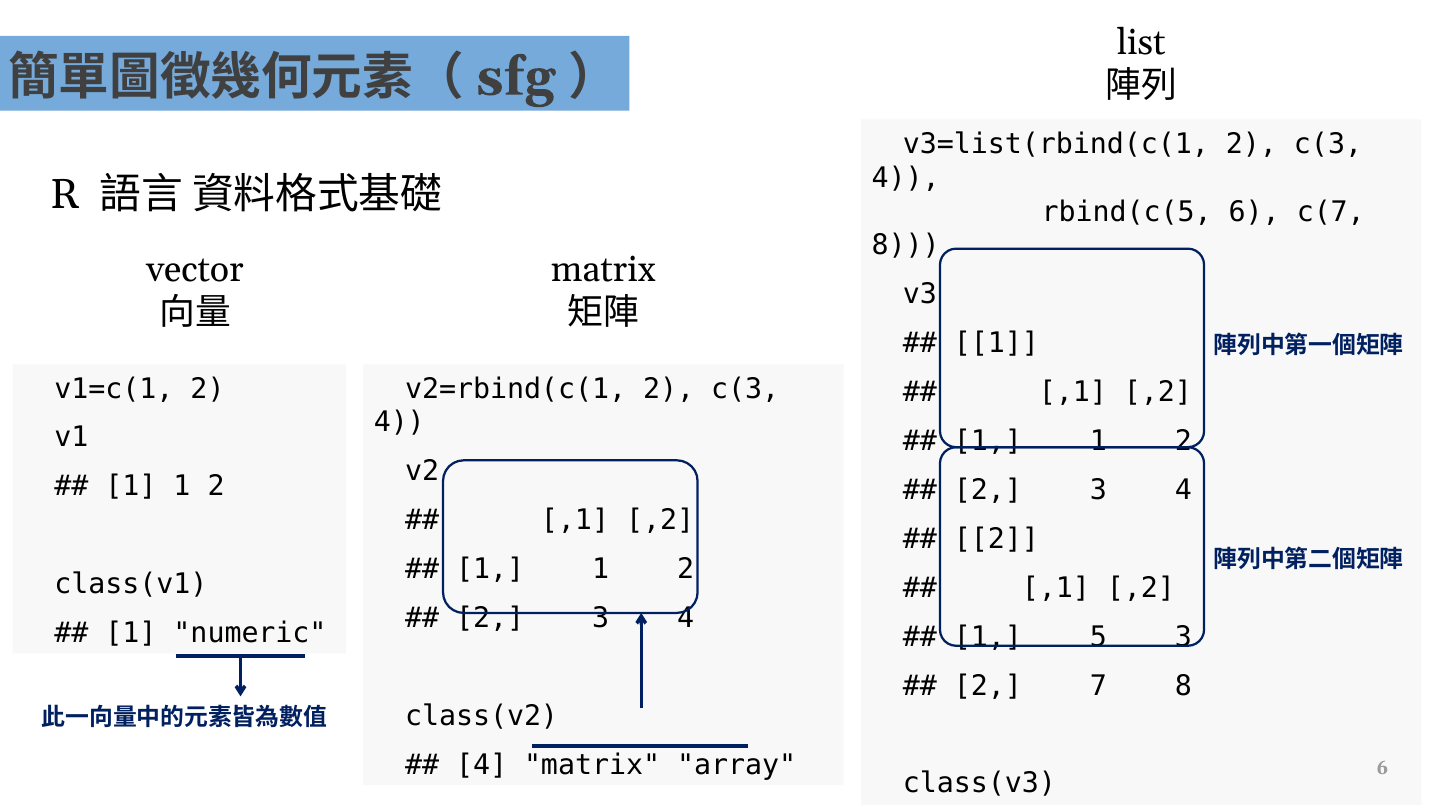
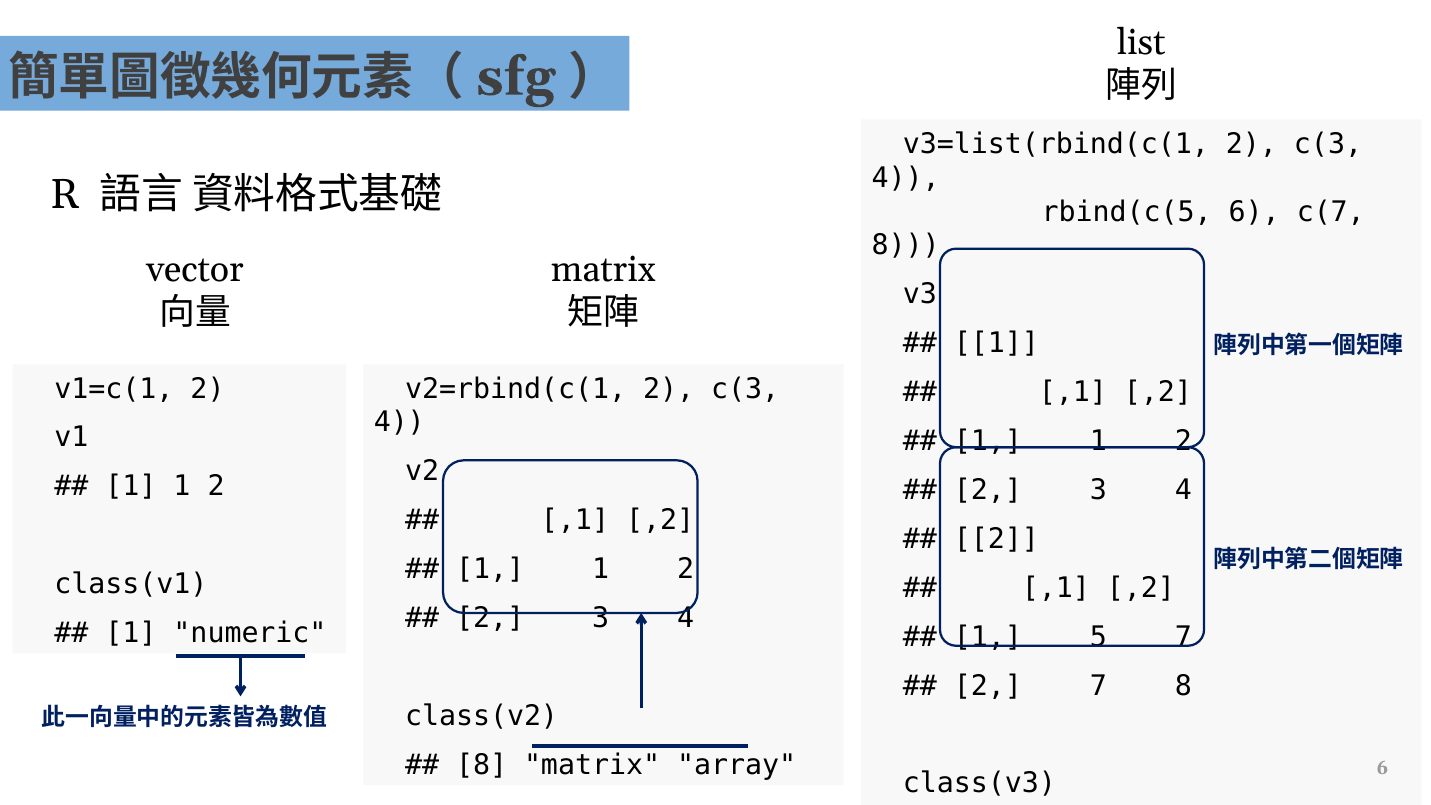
5 3: 3 -> 7
4 at (482, 765): 4 -> 8
